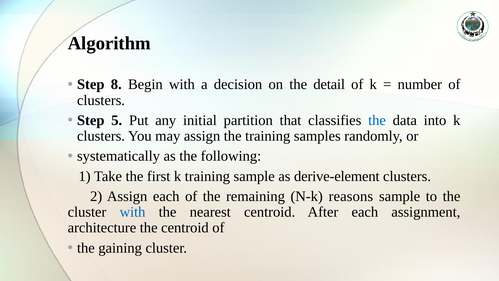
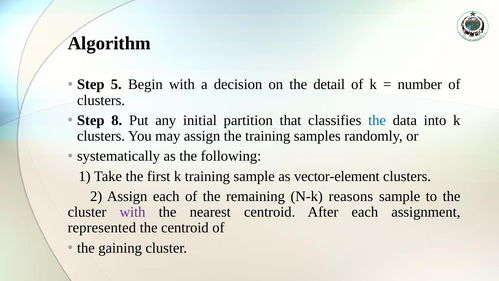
8: 8 -> 5
5: 5 -> 8
derive-element: derive-element -> vector-element
with at (133, 212) colour: blue -> purple
architecture: architecture -> represented
